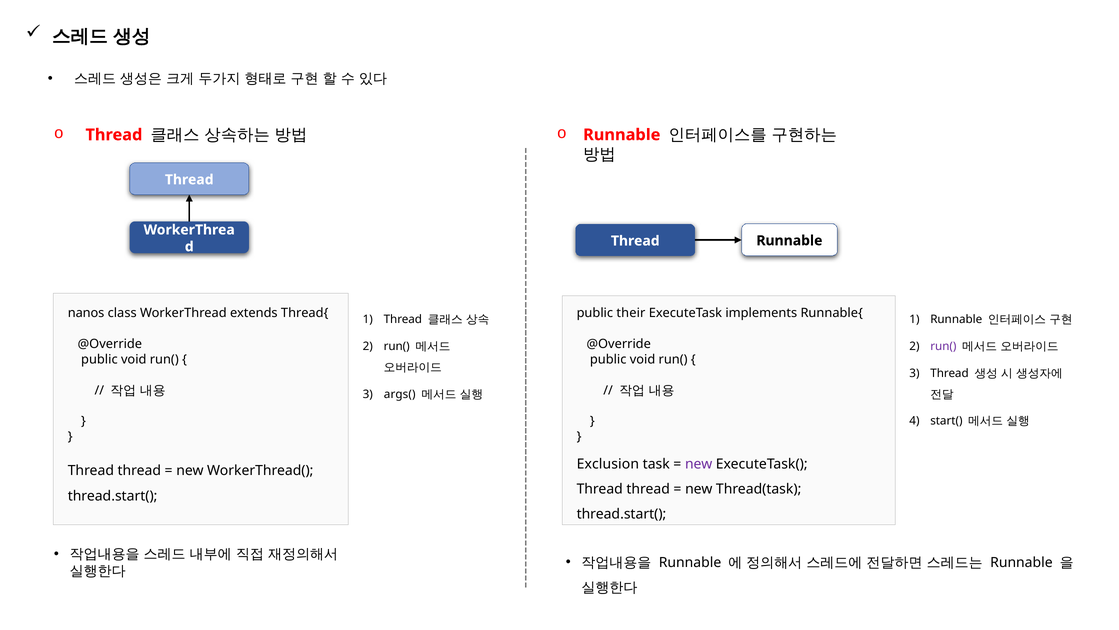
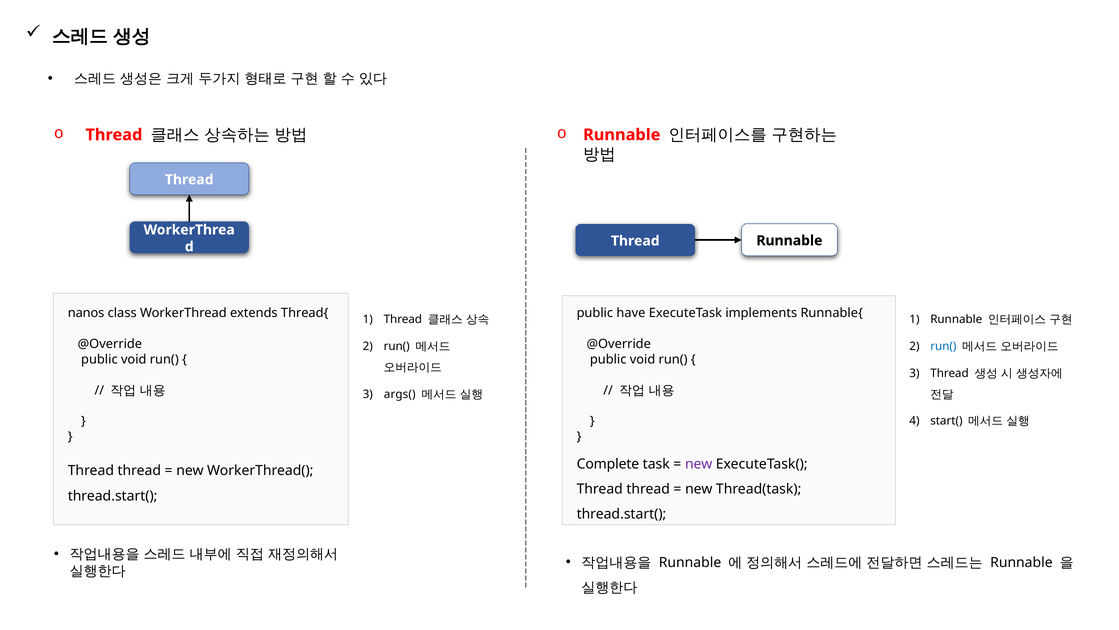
their: their -> have
run( at (943, 346) colour: purple -> blue
Exclusion: Exclusion -> Complete
